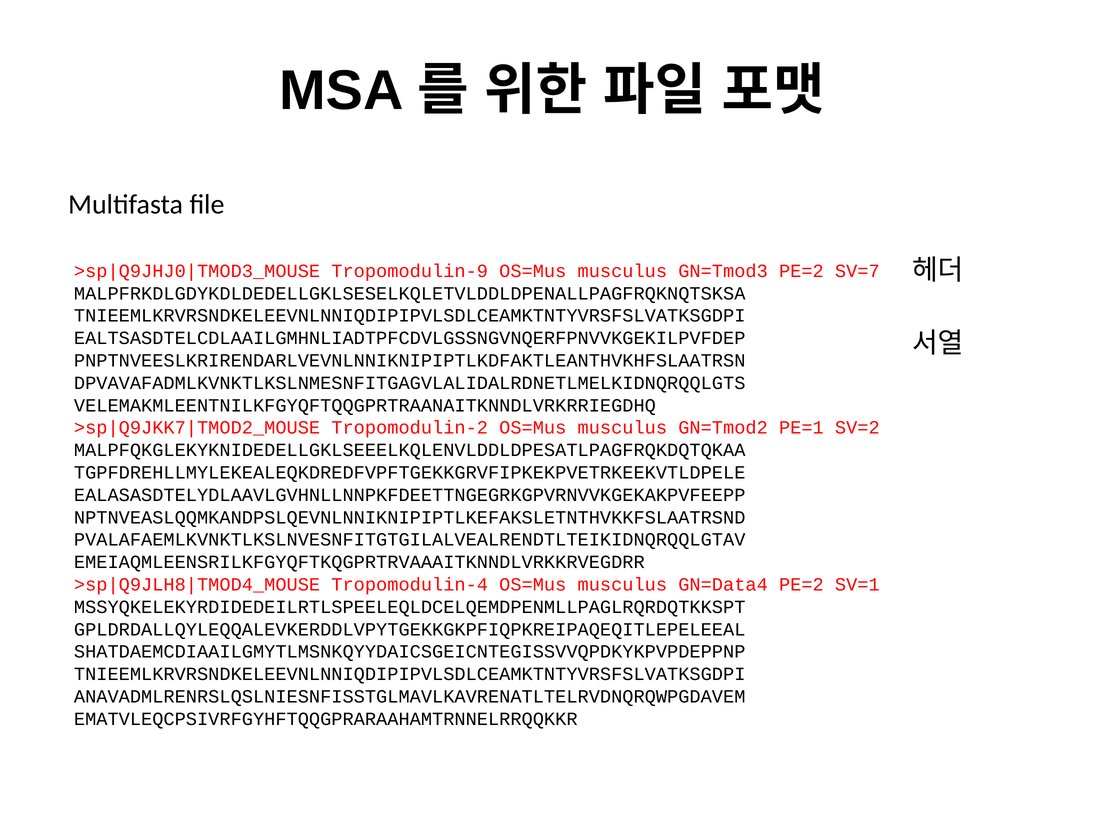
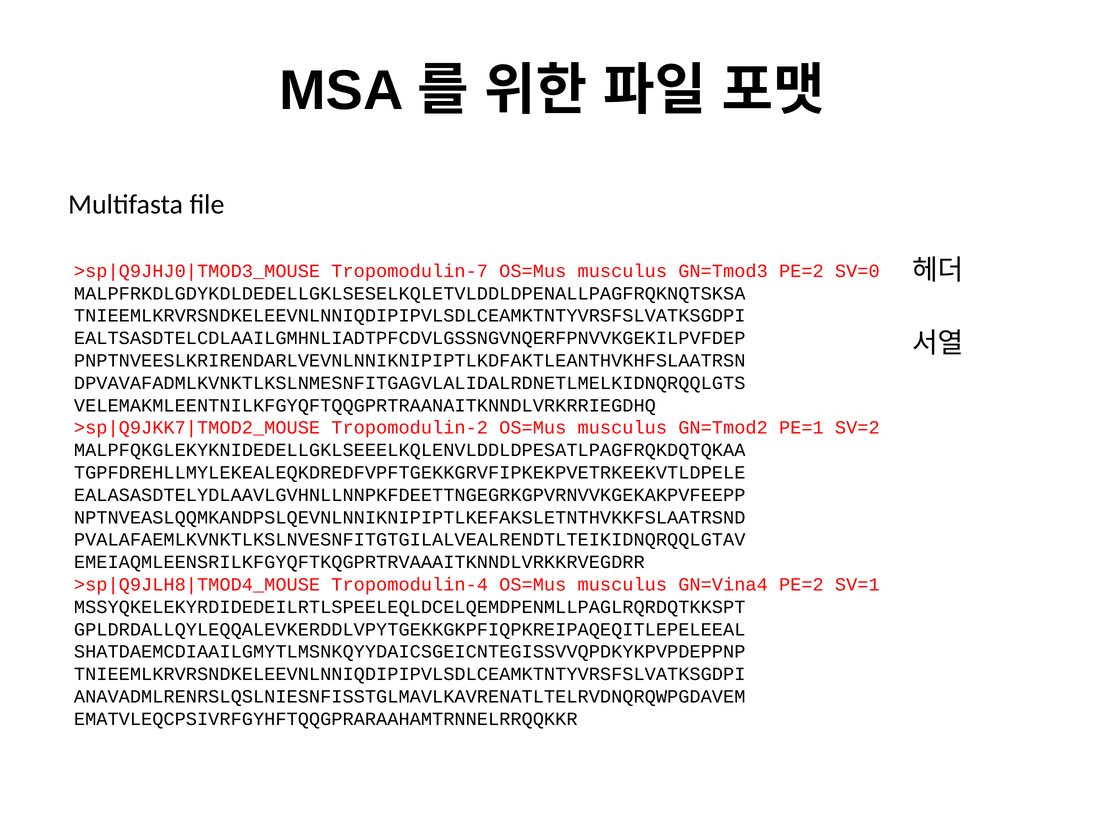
Tropomodulin-9: Tropomodulin-9 -> Tropomodulin-7
SV=7: SV=7 -> SV=0
GN=Data4: GN=Data4 -> GN=Vina4
